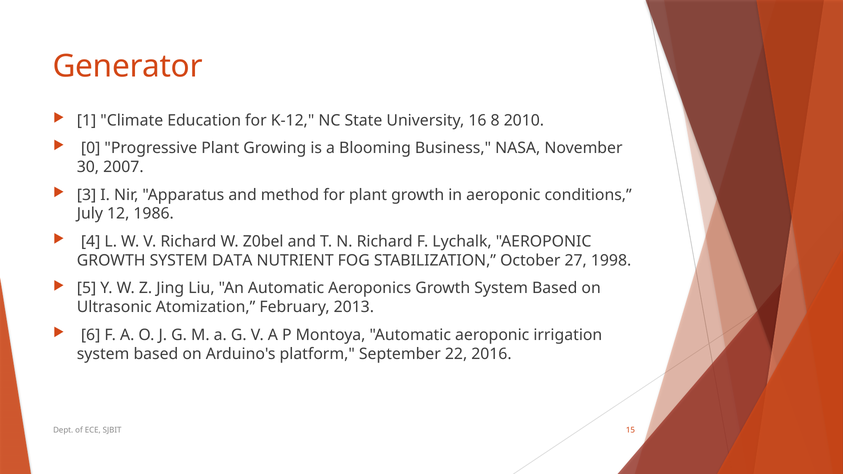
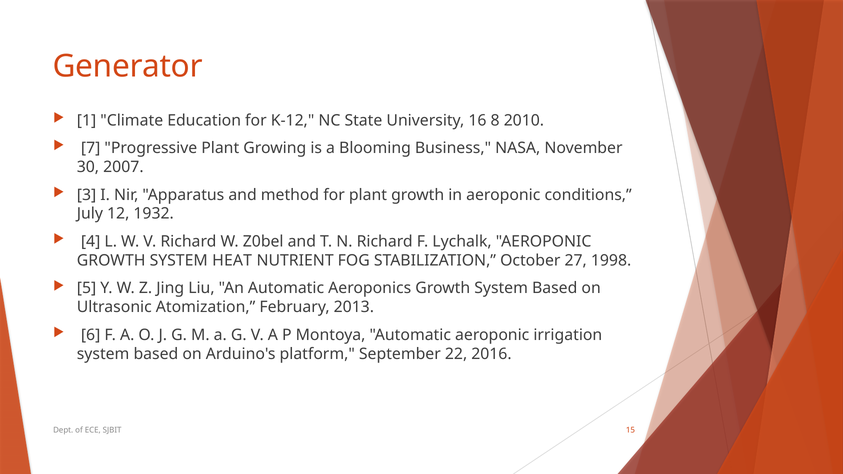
0: 0 -> 7
1986: 1986 -> 1932
DATA: DATA -> HEAT
